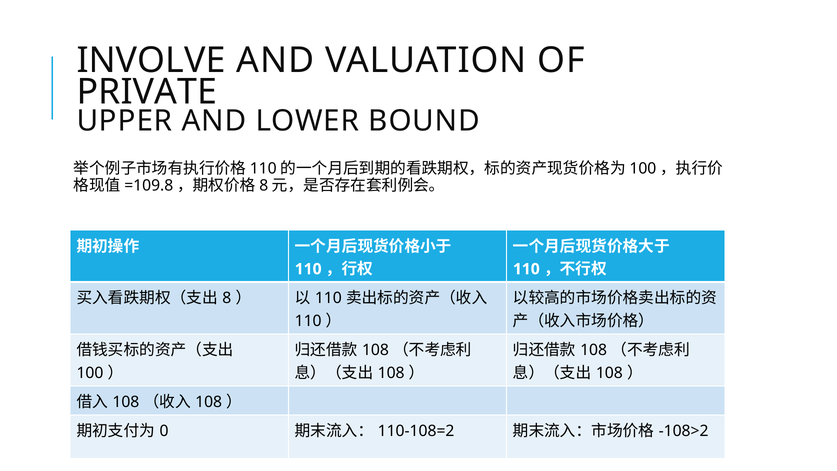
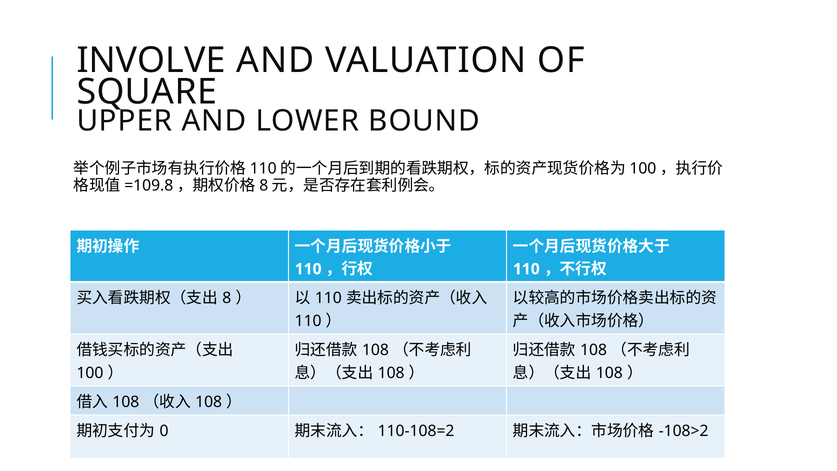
PRIVATE: PRIVATE -> SQUARE
